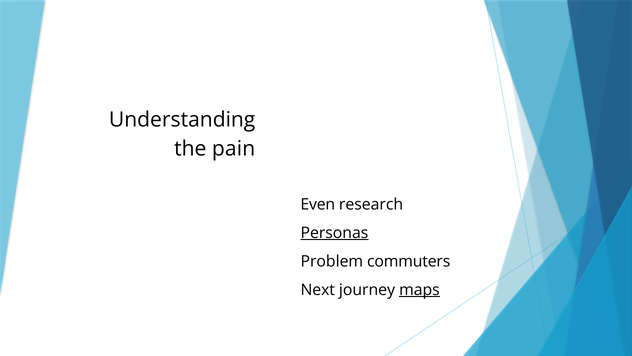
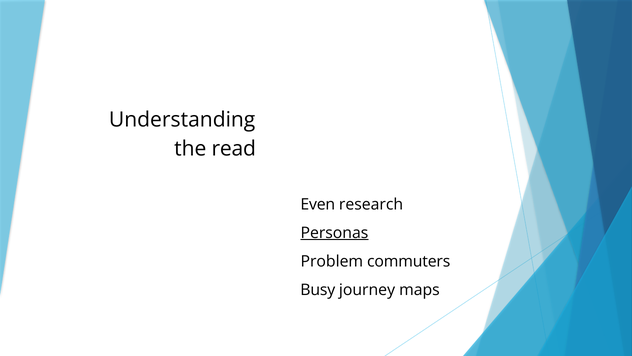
pain: pain -> read
Next: Next -> Busy
maps underline: present -> none
